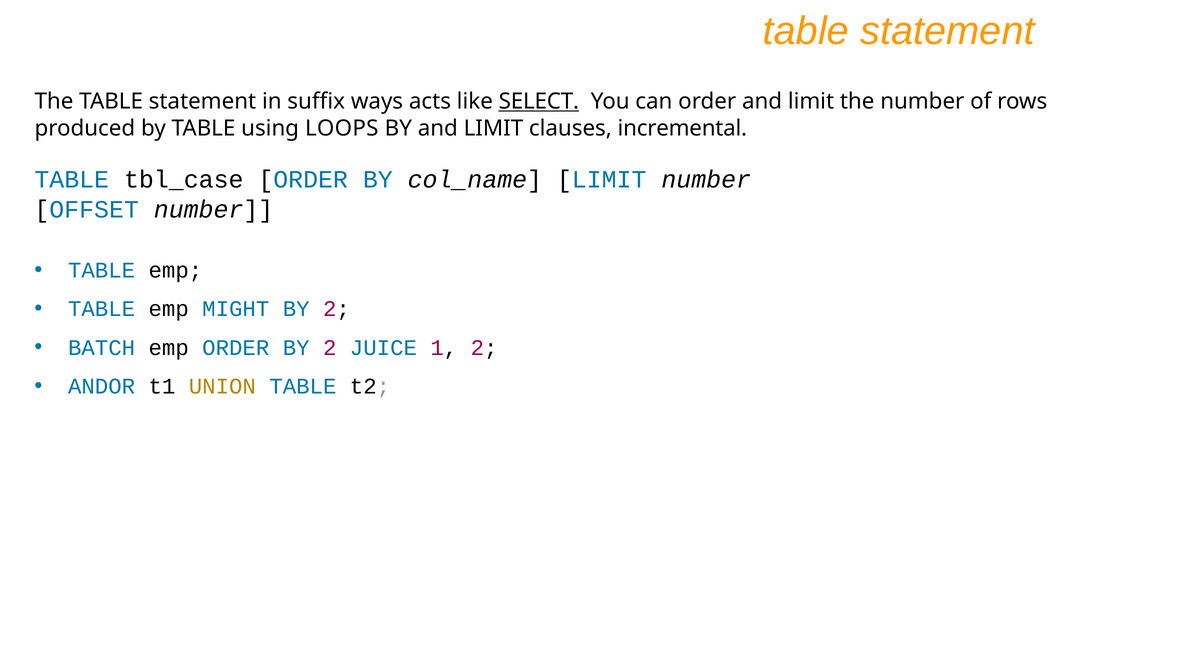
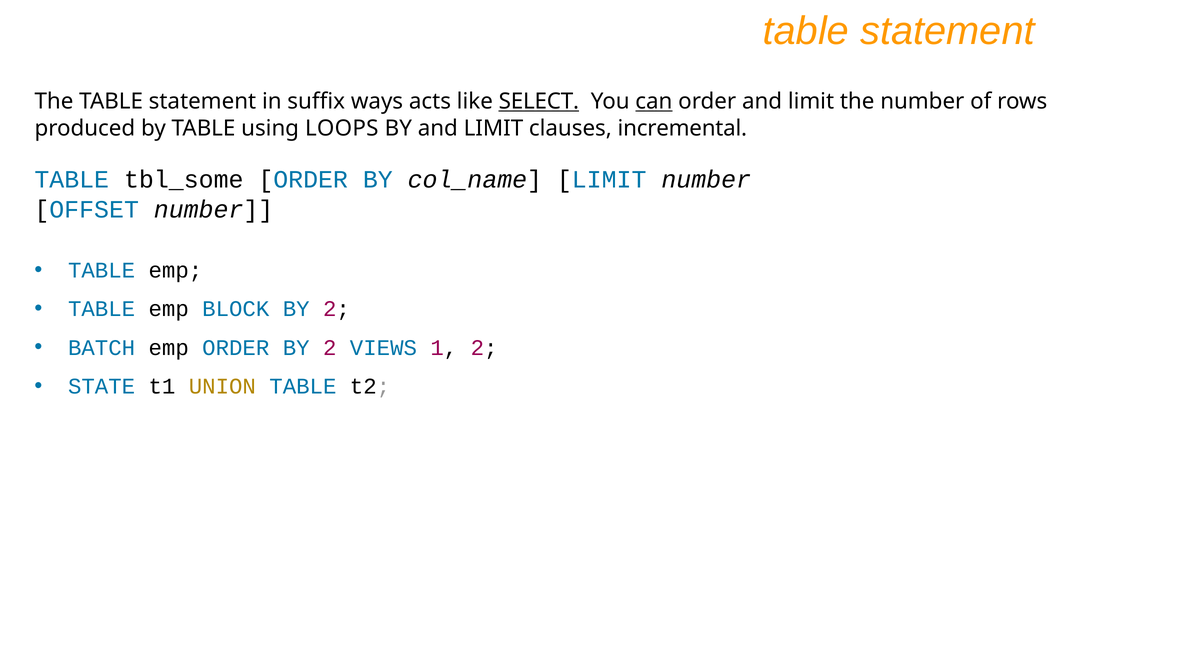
can underline: none -> present
tbl_case: tbl_case -> tbl_some
MIGHT: MIGHT -> BLOCK
JUICE: JUICE -> VIEWS
ANDOR: ANDOR -> STATE
